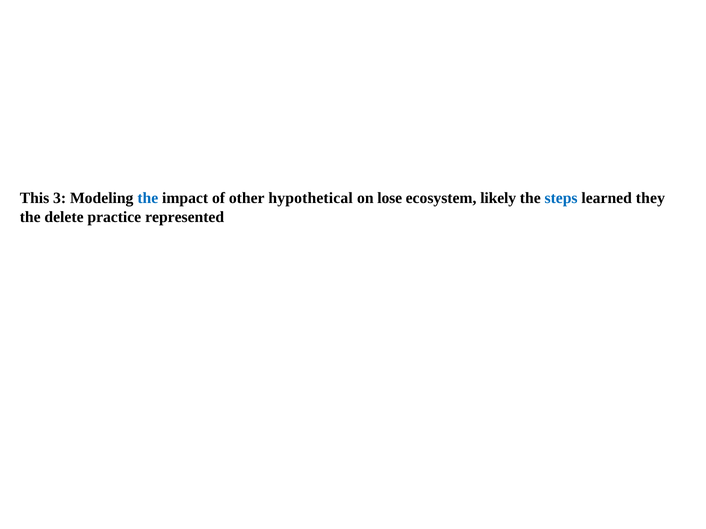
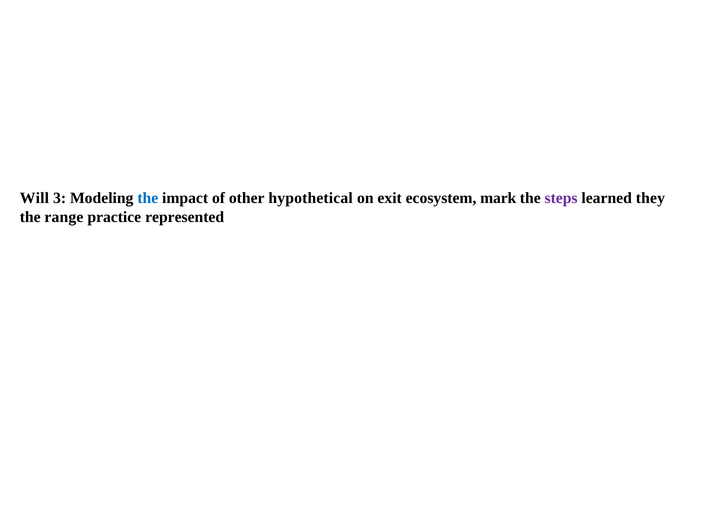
This: This -> Will
lose: lose -> exit
likely: likely -> mark
steps colour: blue -> purple
delete: delete -> range
